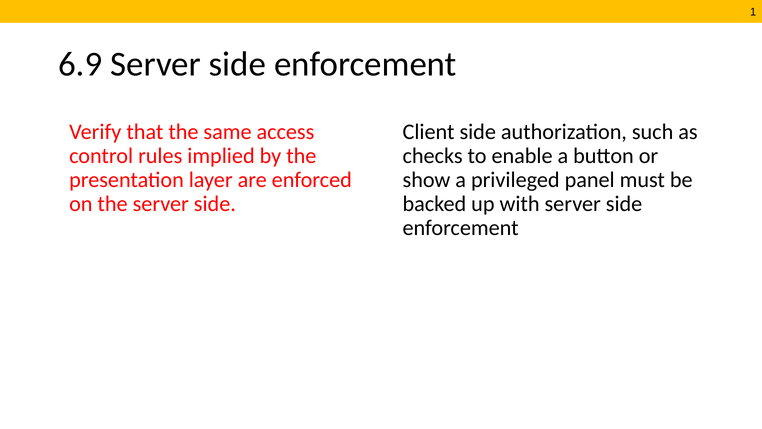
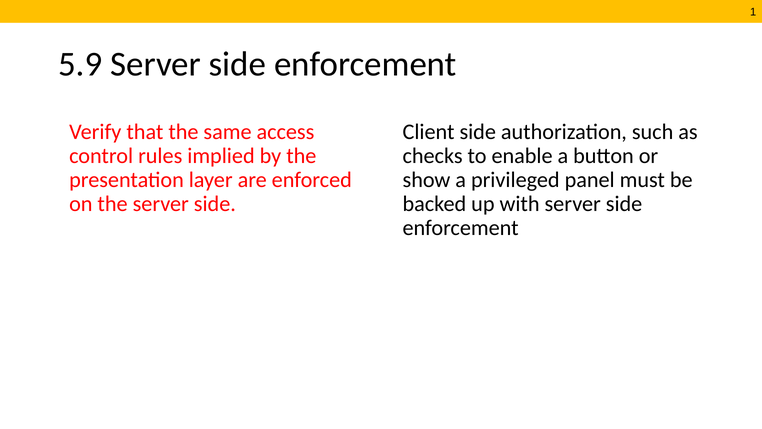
6.9: 6.9 -> 5.9
